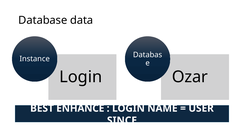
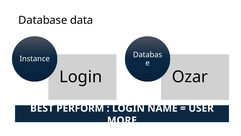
ENHANCE: ENHANCE -> PERFORM
SINCE: SINCE -> MORE
